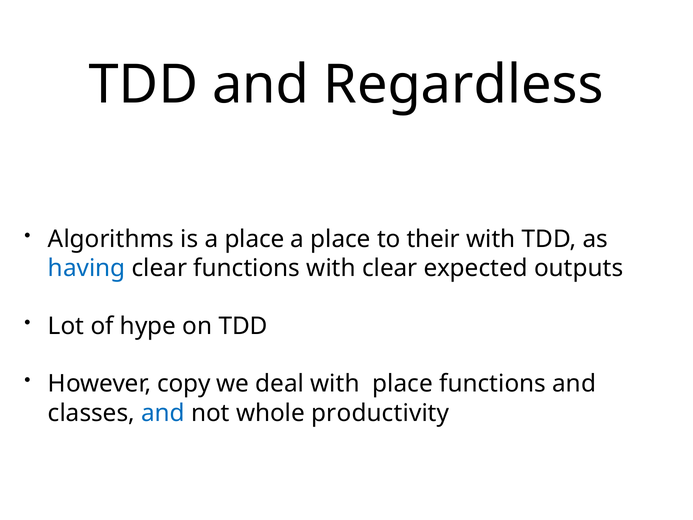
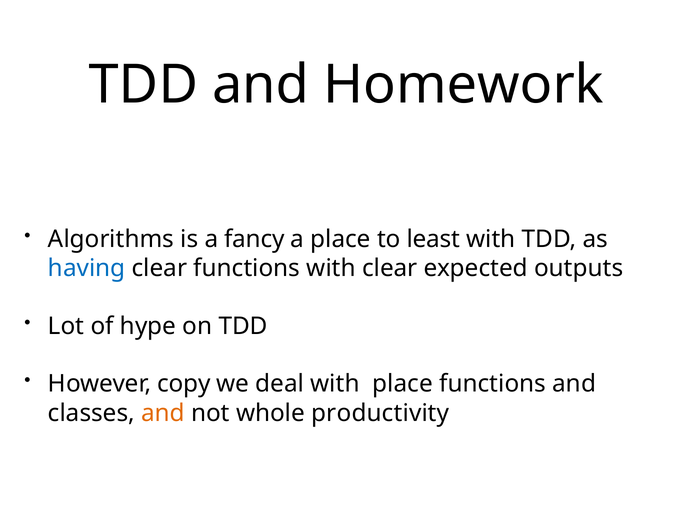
Regardless: Regardless -> Homework
is a place: place -> fancy
their: their -> least
and at (163, 413) colour: blue -> orange
